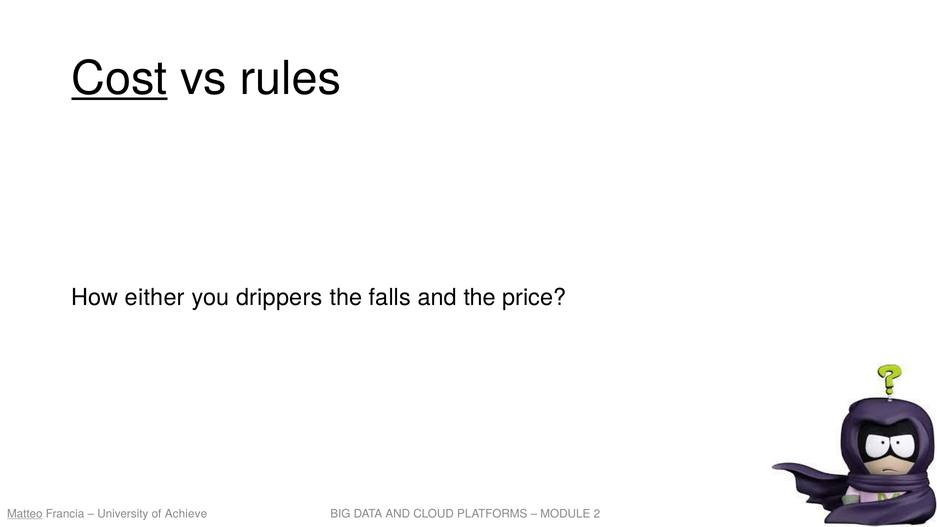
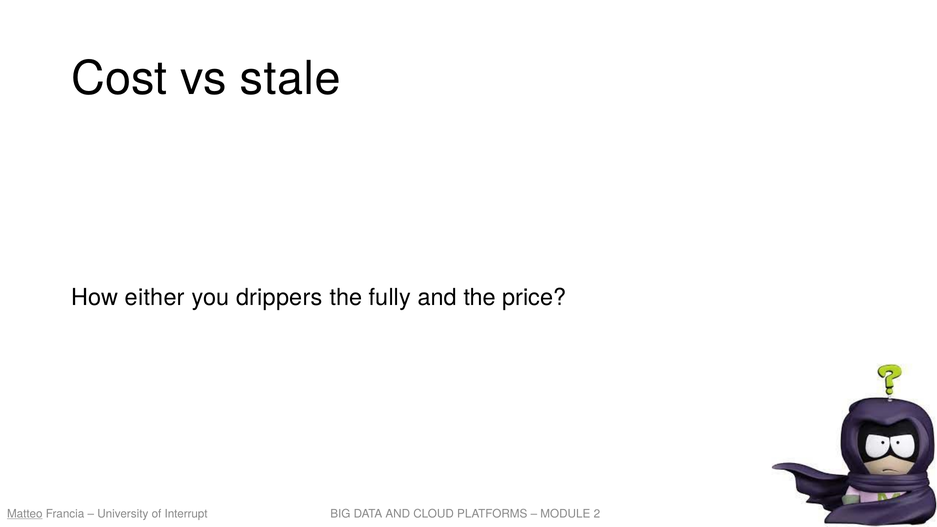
Cost underline: present -> none
rules: rules -> stale
falls: falls -> fully
Achieve: Achieve -> Interrupt
